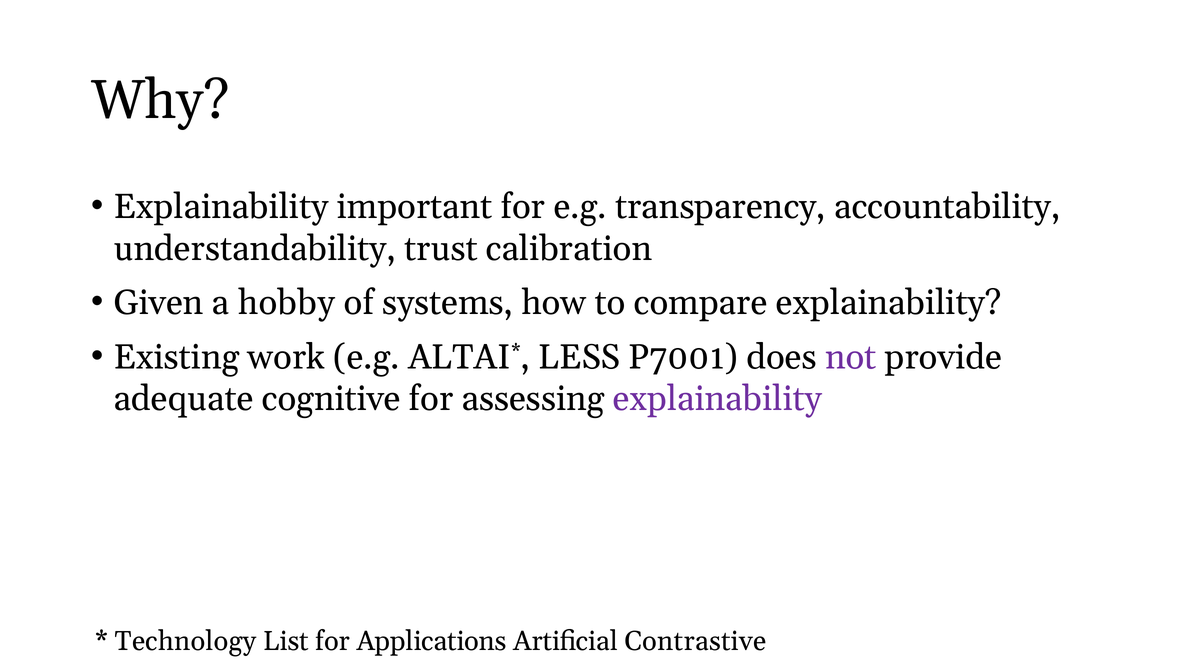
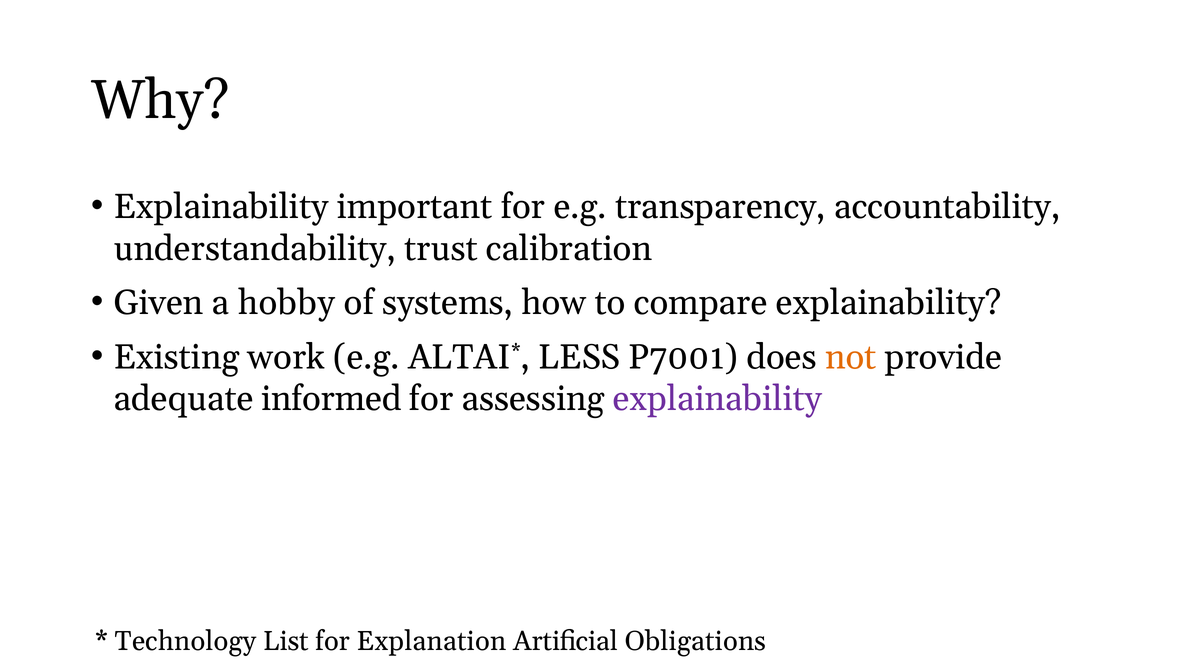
not colour: purple -> orange
cognitive: cognitive -> informed
Applications: Applications -> Explanation
Contrastive: Contrastive -> Obligations
